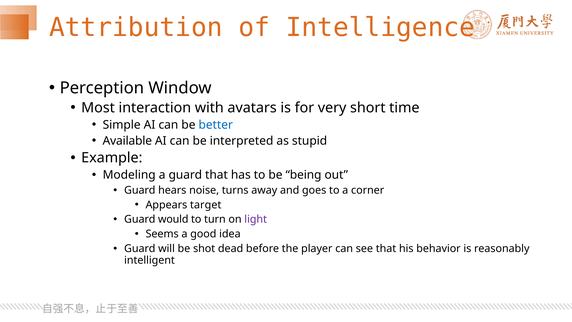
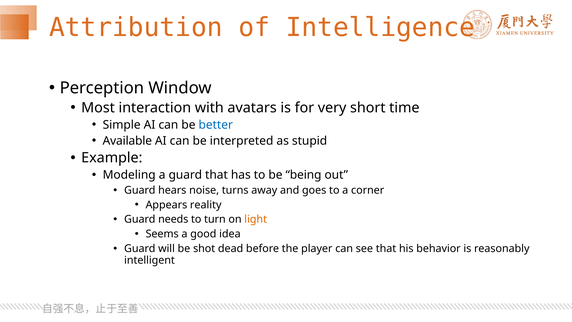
target: target -> reality
would: would -> needs
light colour: purple -> orange
